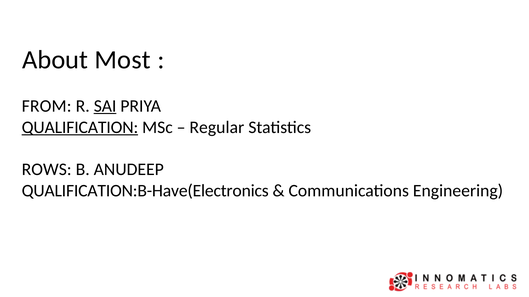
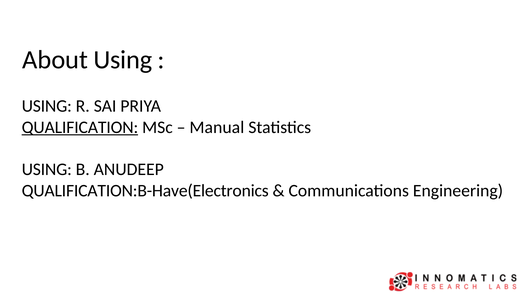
About Most: Most -> Using
FROM at (47, 106): FROM -> USING
SAI underline: present -> none
Regular: Regular -> Manual
ROWS at (47, 170): ROWS -> USING
